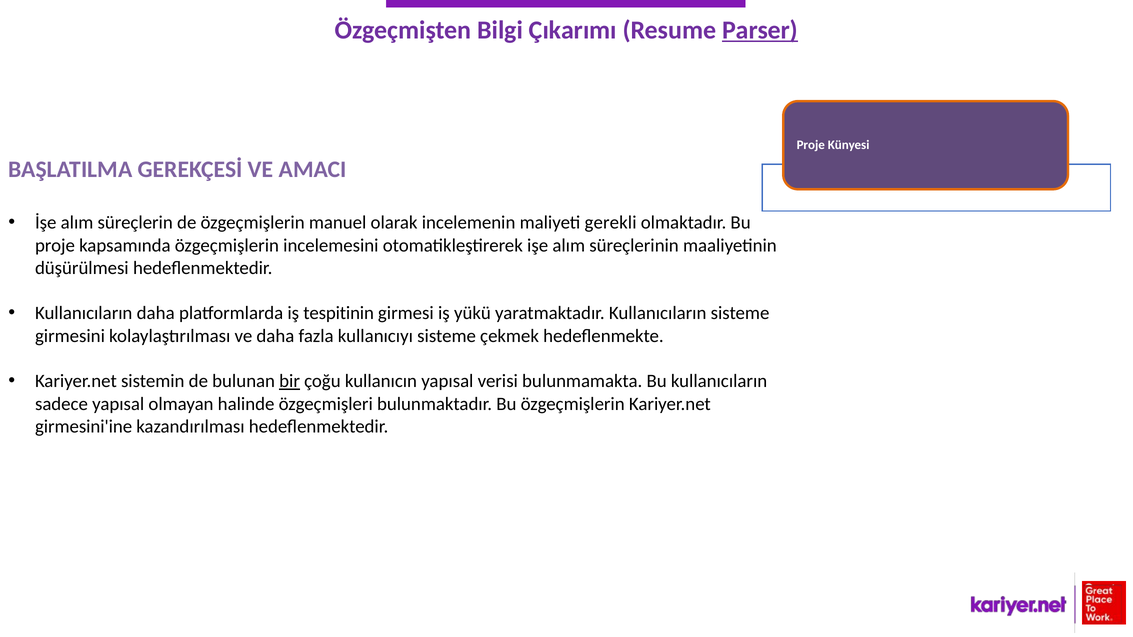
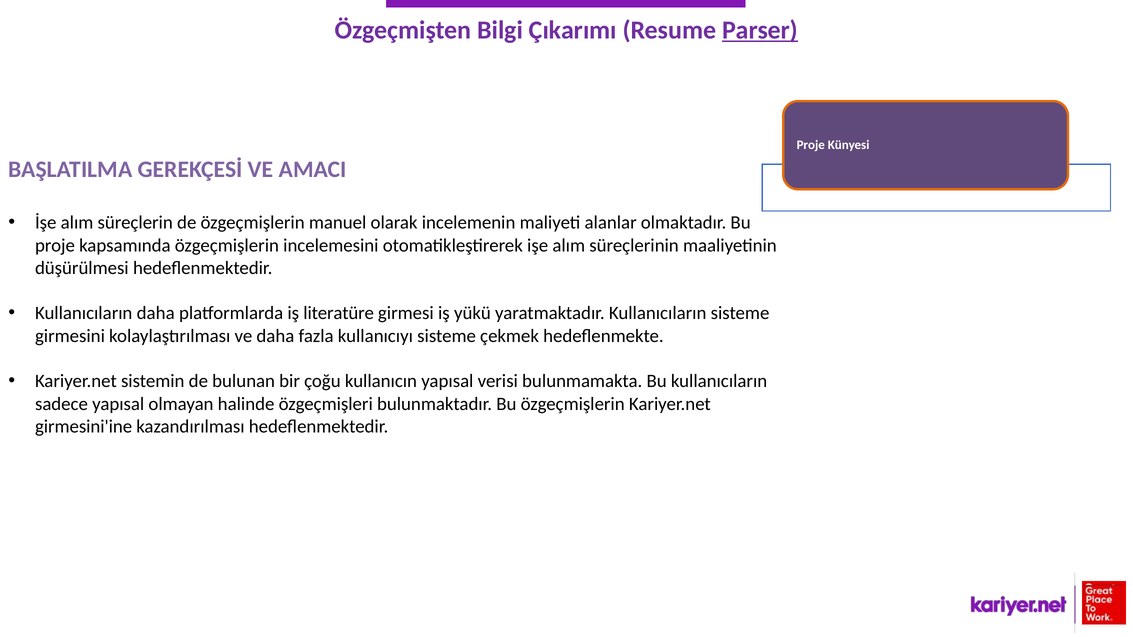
gerekli: gerekli -> alanlar
tespitinin: tespitinin -> literatüre
bir underline: present -> none
